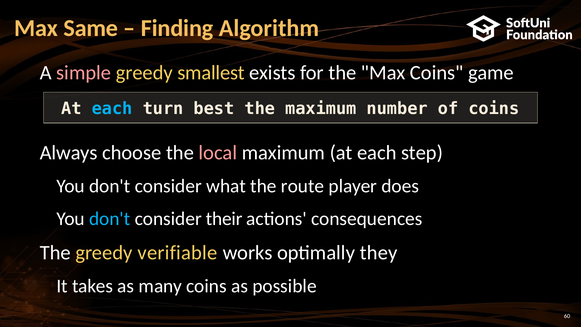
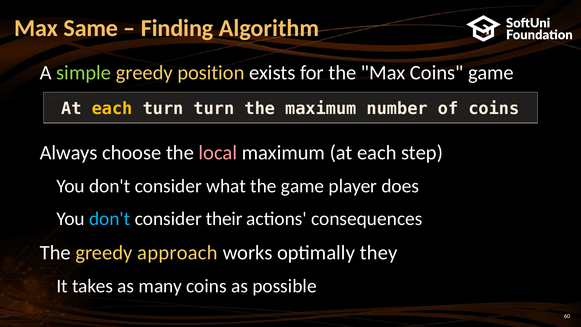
simple colour: pink -> light green
smallest: smallest -> position
each at (112, 109) colour: light blue -> yellow
turn best: best -> turn
the route: route -> game
verifiable: verifiable -> approach
